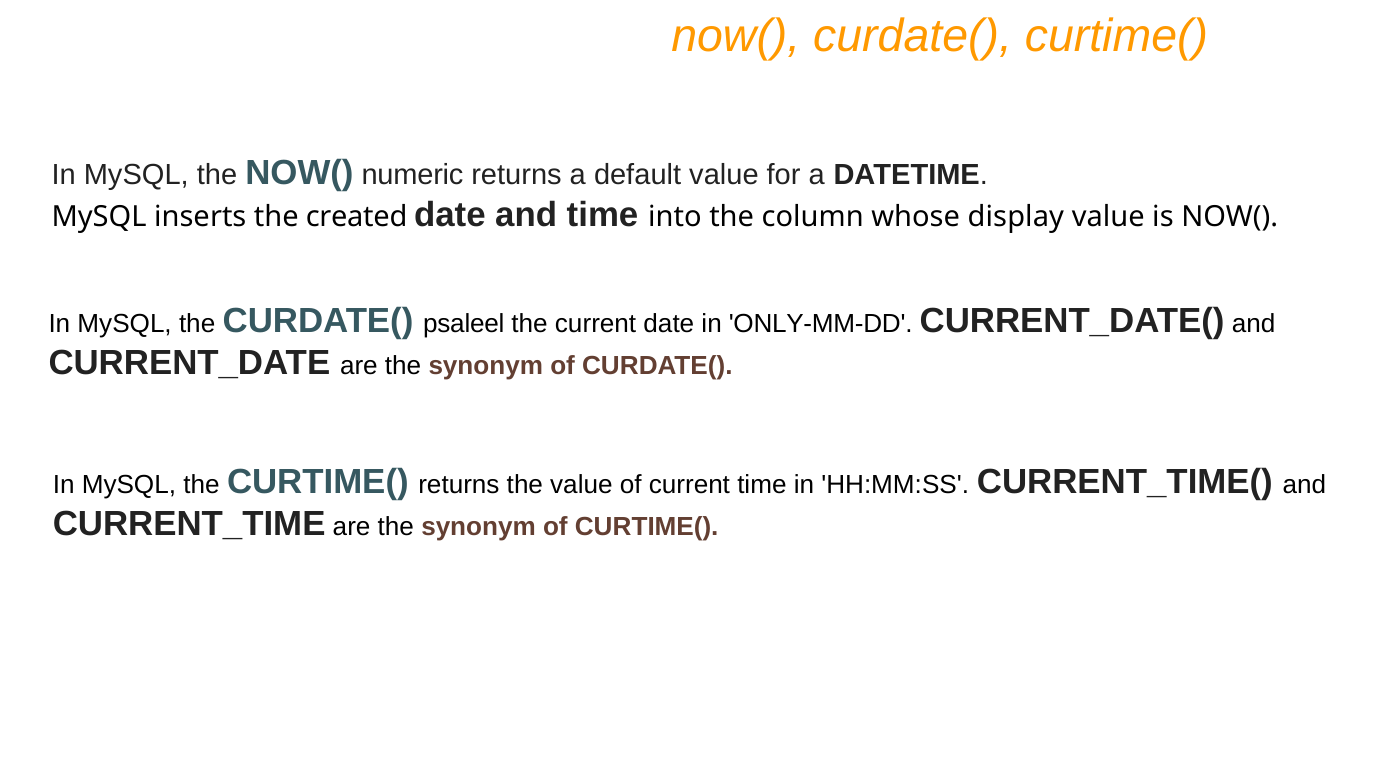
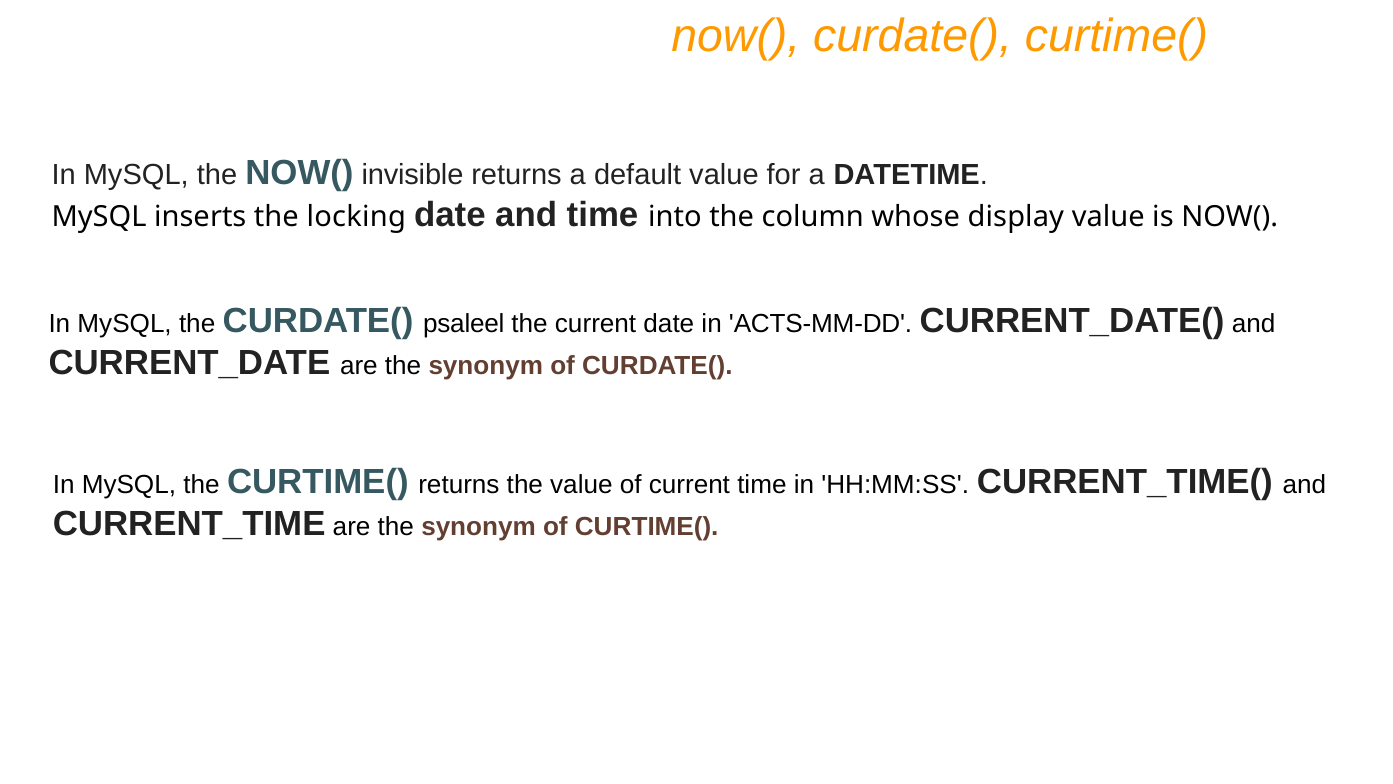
numeric: numeric -> invisible
created: created -> locking
ONLY-MM-DD: ONLY-MM-DD -> ACTS-MM-DD
